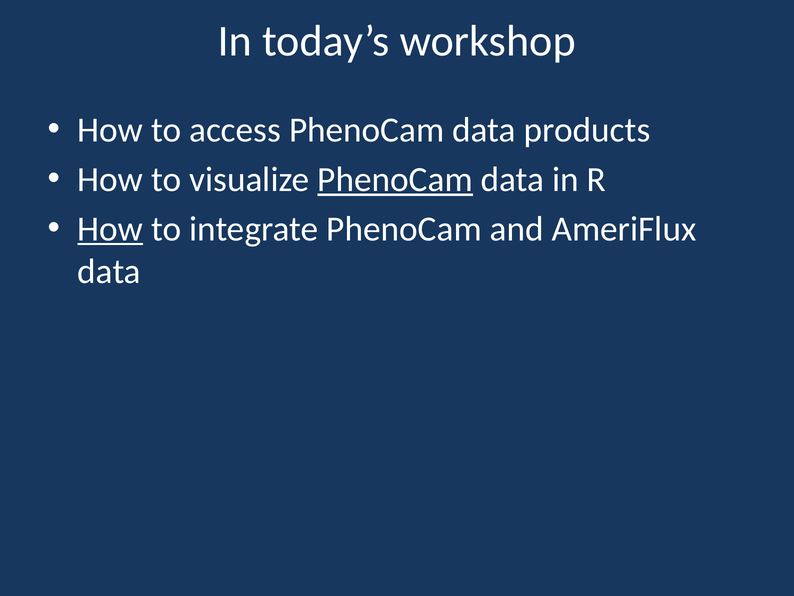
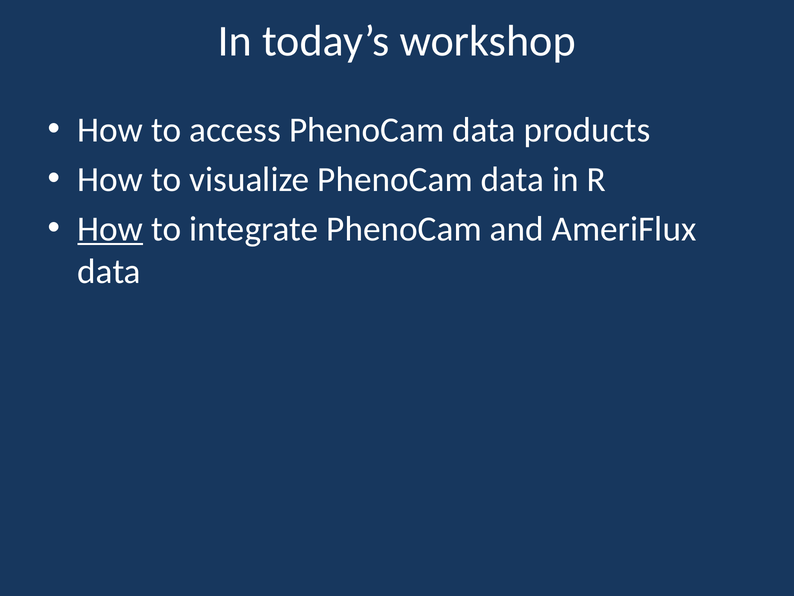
PhenoCam at (395, 179) underline: present -> none
